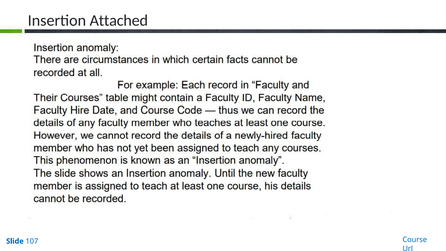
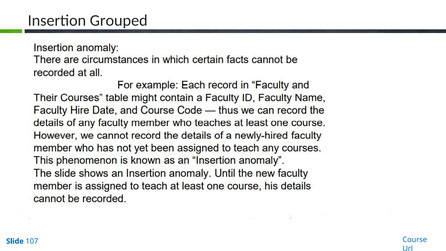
Attached: Attached -> Grouped
